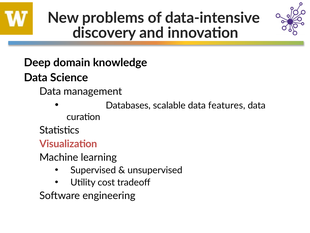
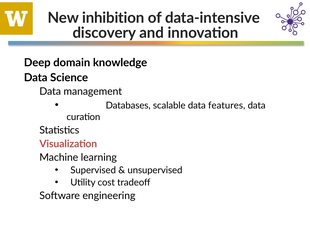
problems: problems -> inhibition
